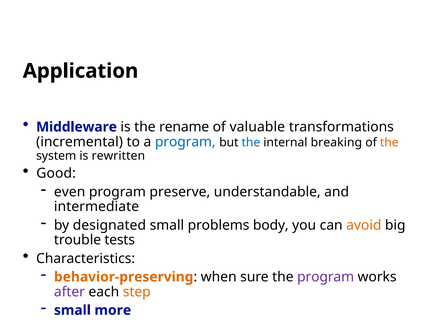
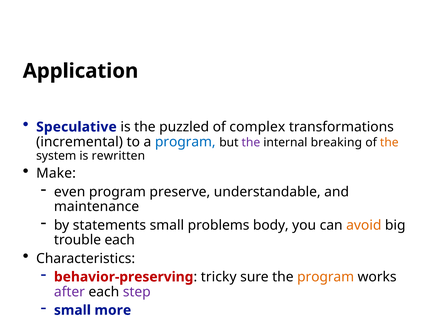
Middleware: Middleware -> Speculative
rename: rename -> puzzled
valuable: valuable -> complex
the at (251, 142) colour: blue -> purple
Good: Good -> Make
intermediate: intermediate -> maintenance
designated: designated -> statements
trouble tests: tests -> each
behavior-preserving colour: orange -> red
when: when -> tricky
program at (326, 276) colour: purple -> orange
step colour: orange -> purple
